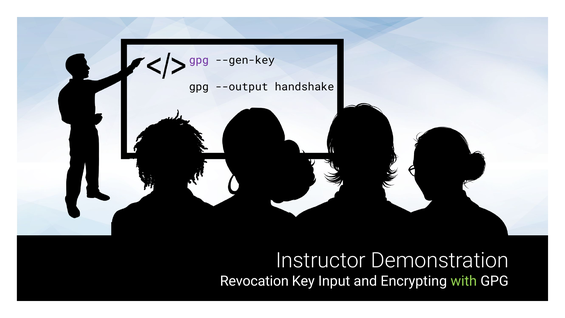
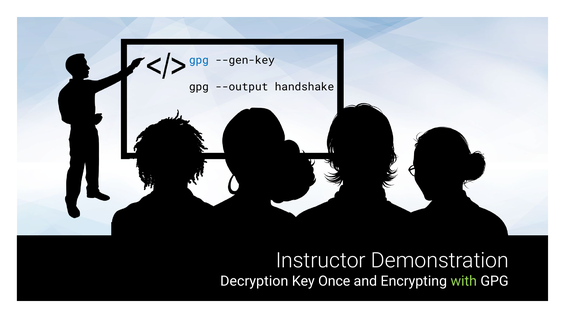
gpg at (199, 60) colour: purple -> blue
Revocation: Revocation -> Decryption
Input: Input -> Once
